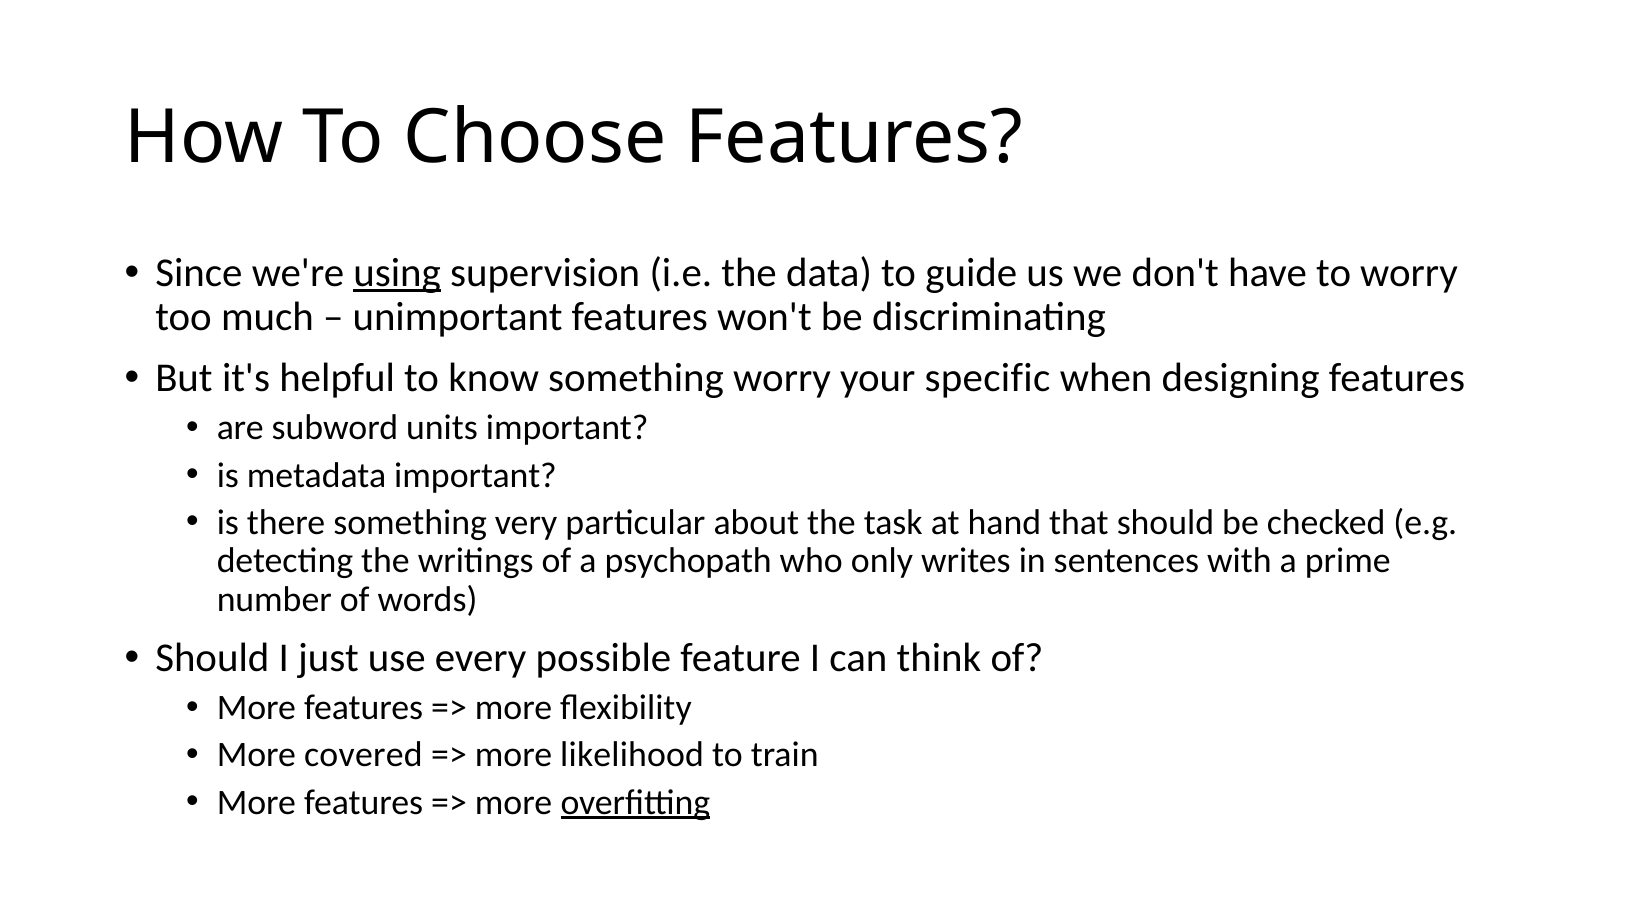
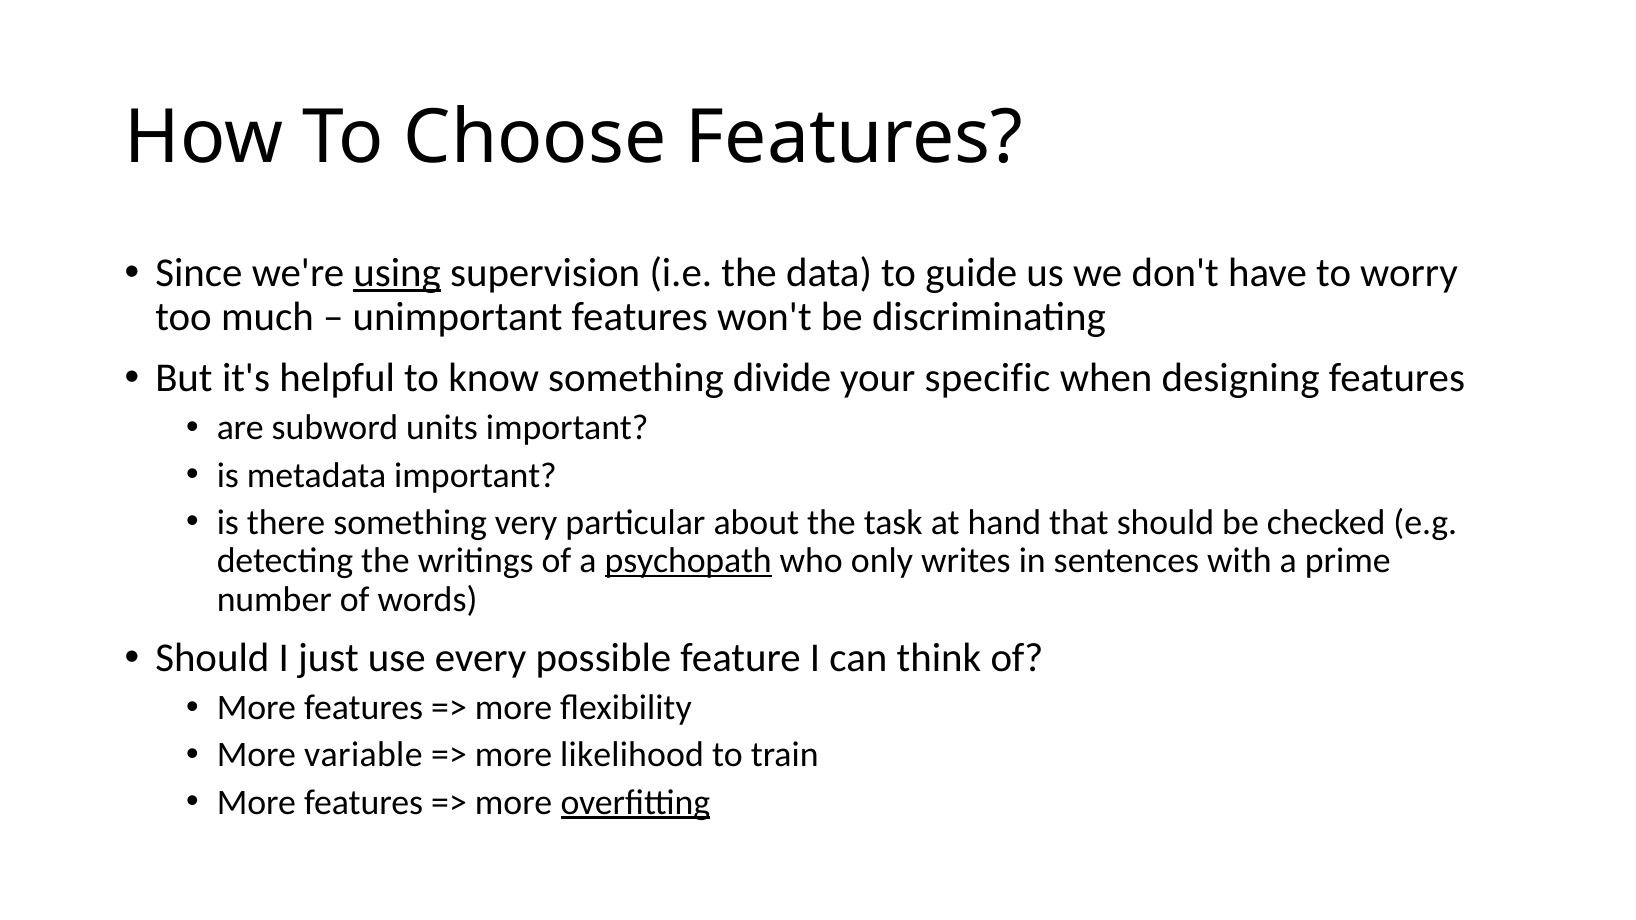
something worry: worry -> divide
psychopath underline: none -> present
covered: covered -> variable
